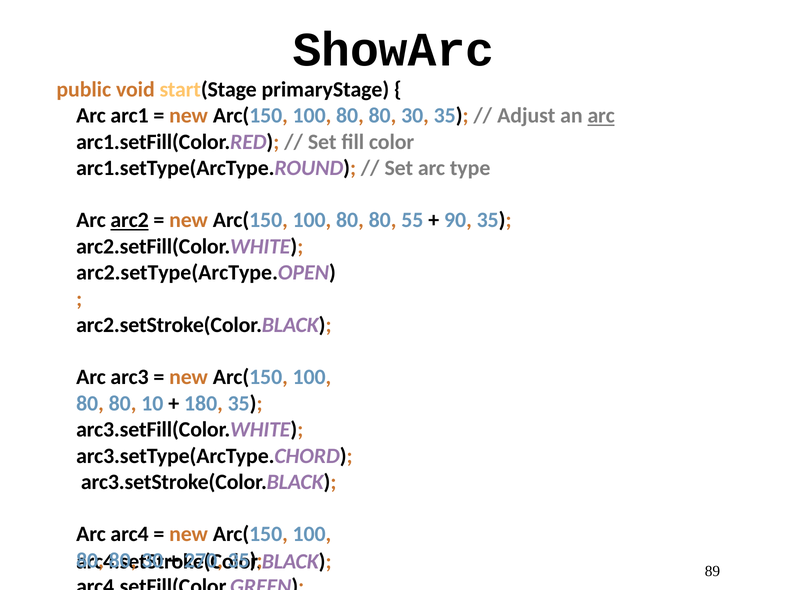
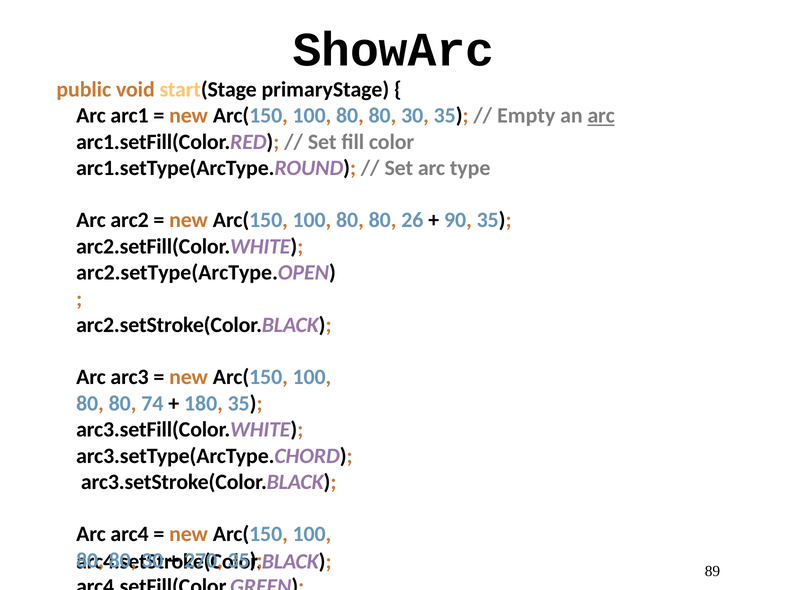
Adjust: Adjust -> Empty
arc2 underline: present -> none
55: 55 -> 26
10: 10 -> 74
